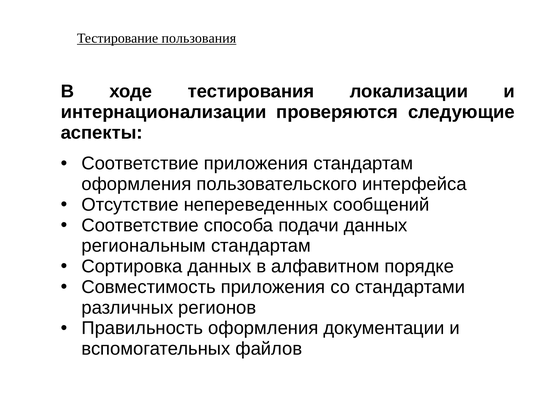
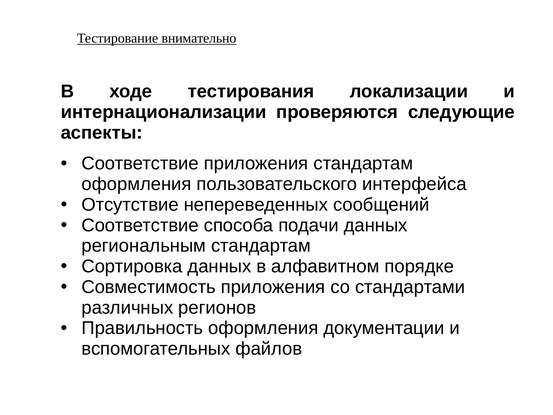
пользования: пользования -> внимательно
